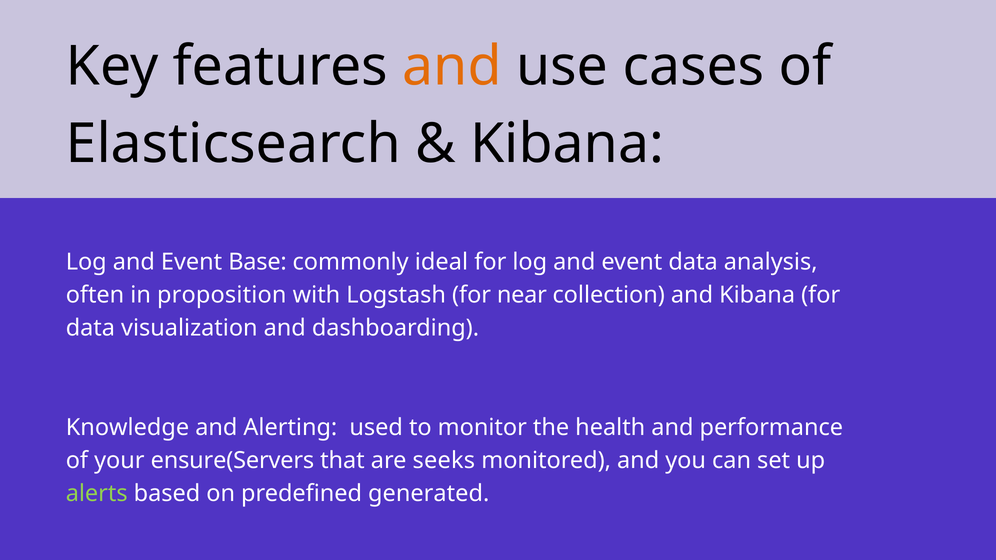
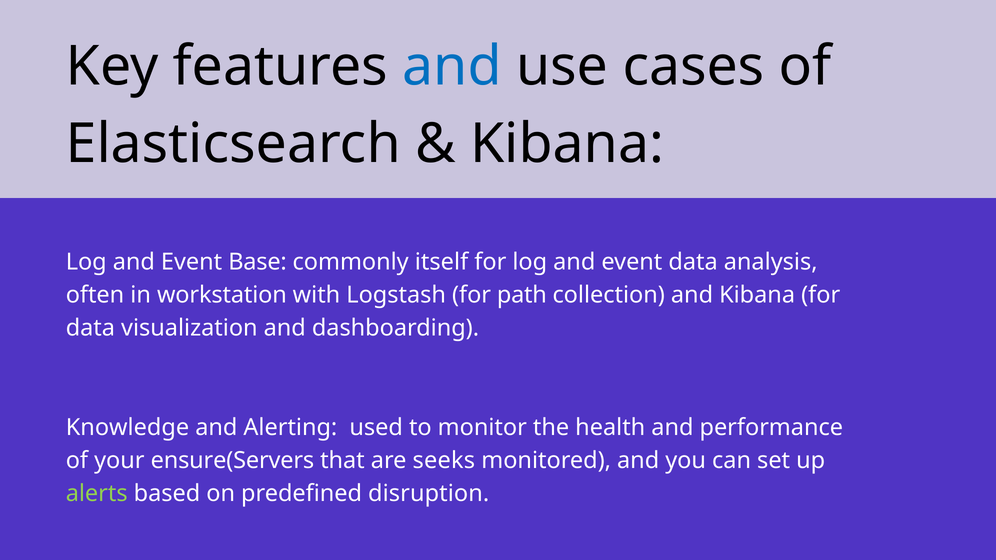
and at (452, 67) colour: orange -> blue
ideal: ideal -> itself
proposition: proposition -> workstation
near: near -> path
generated: generated -> disruption
